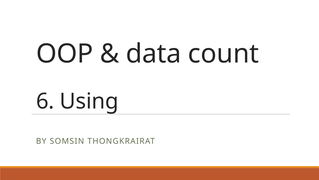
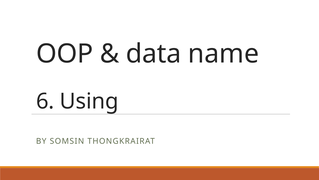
count: count -> name
